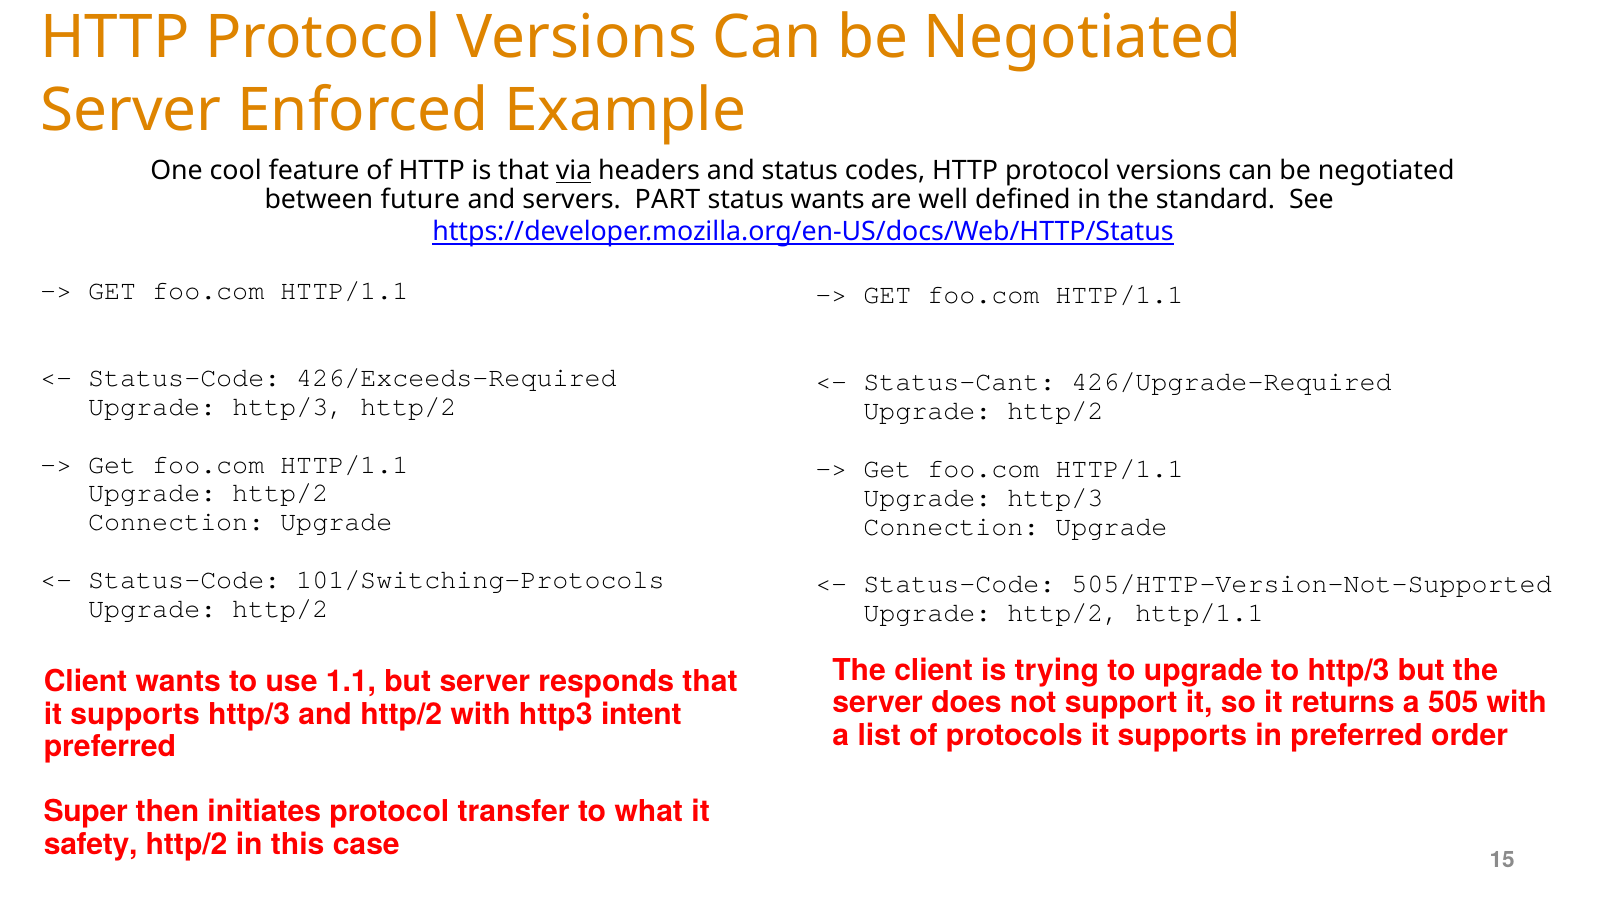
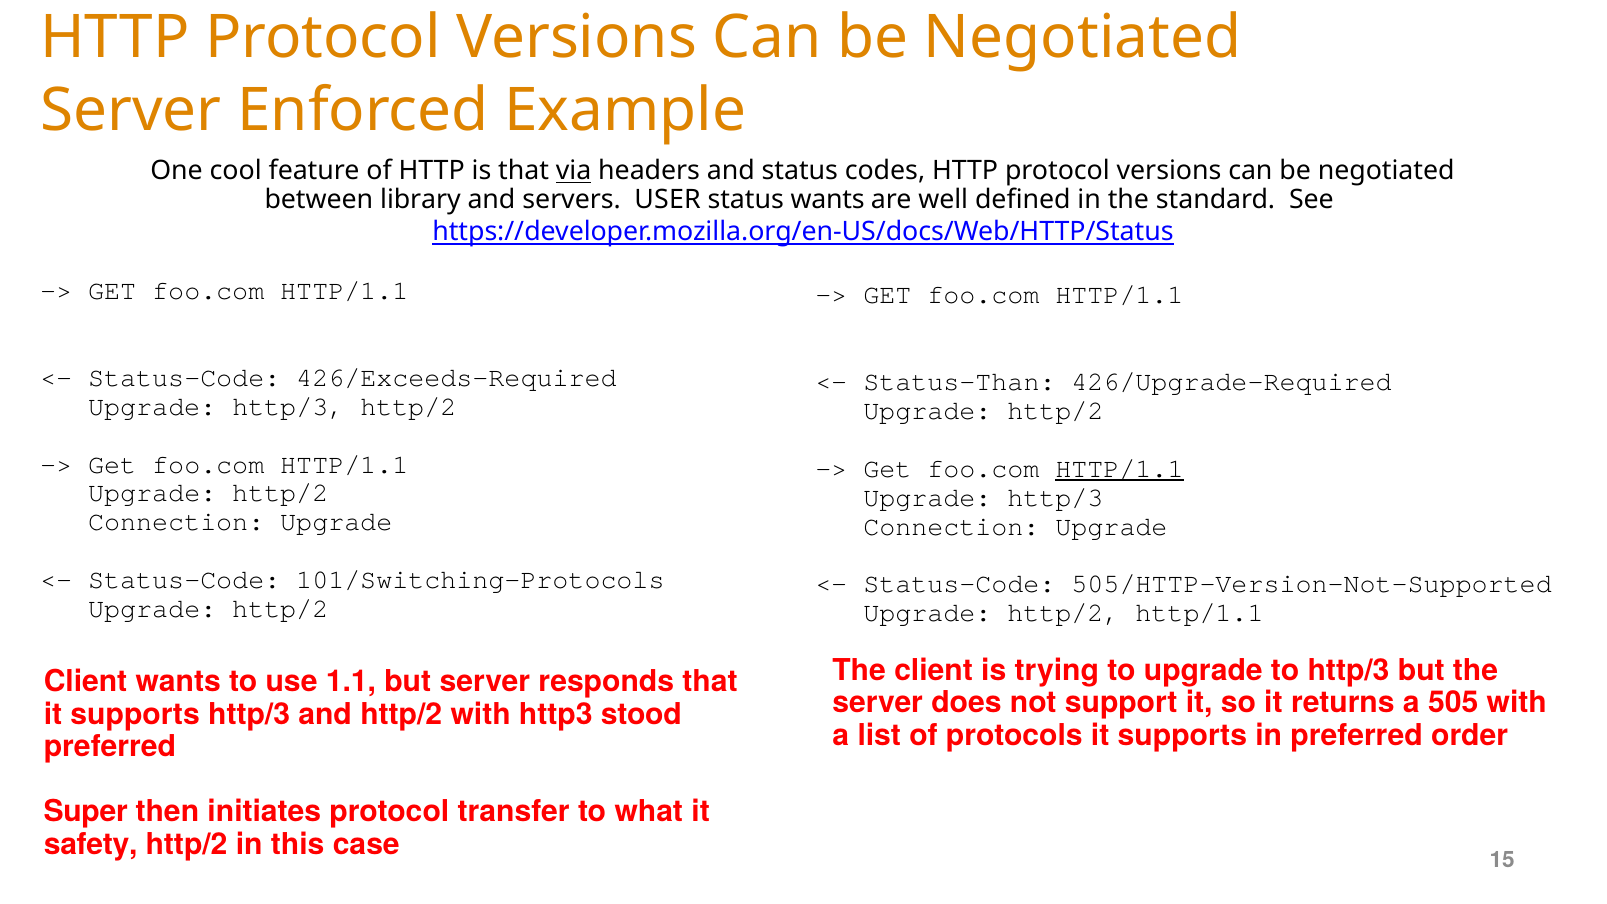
future: future -> library
PART: PART -> USER
Status-Cant: Status-Cant -> Status-Than
HTTP/1.1 at (1119, 468) underline: none -> present
intent: intent -> stood
